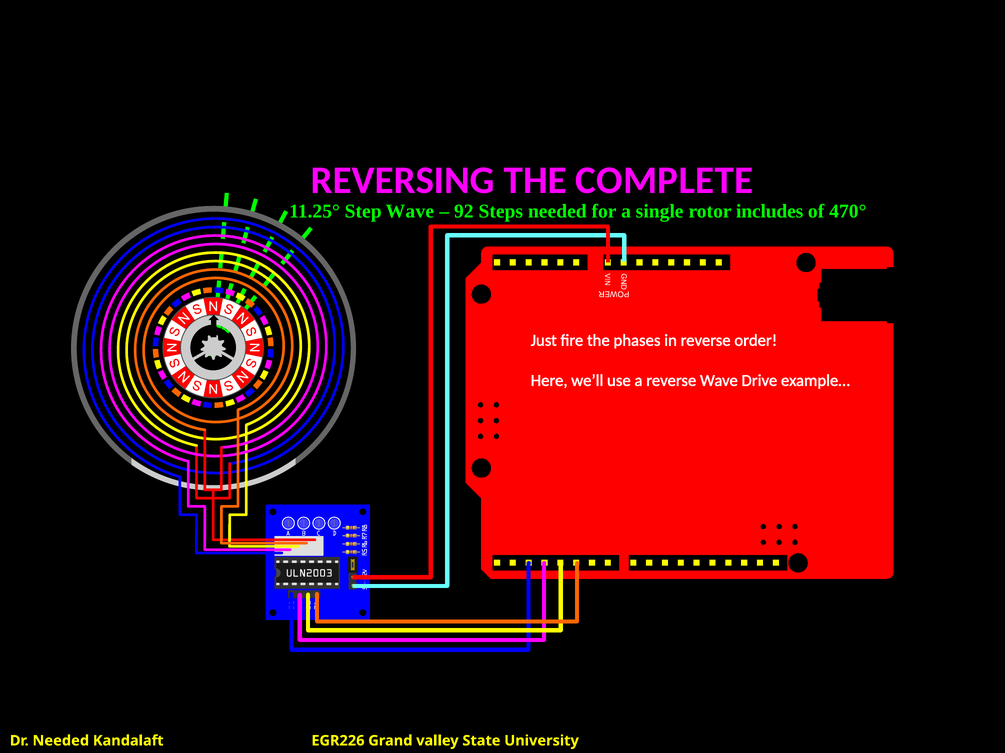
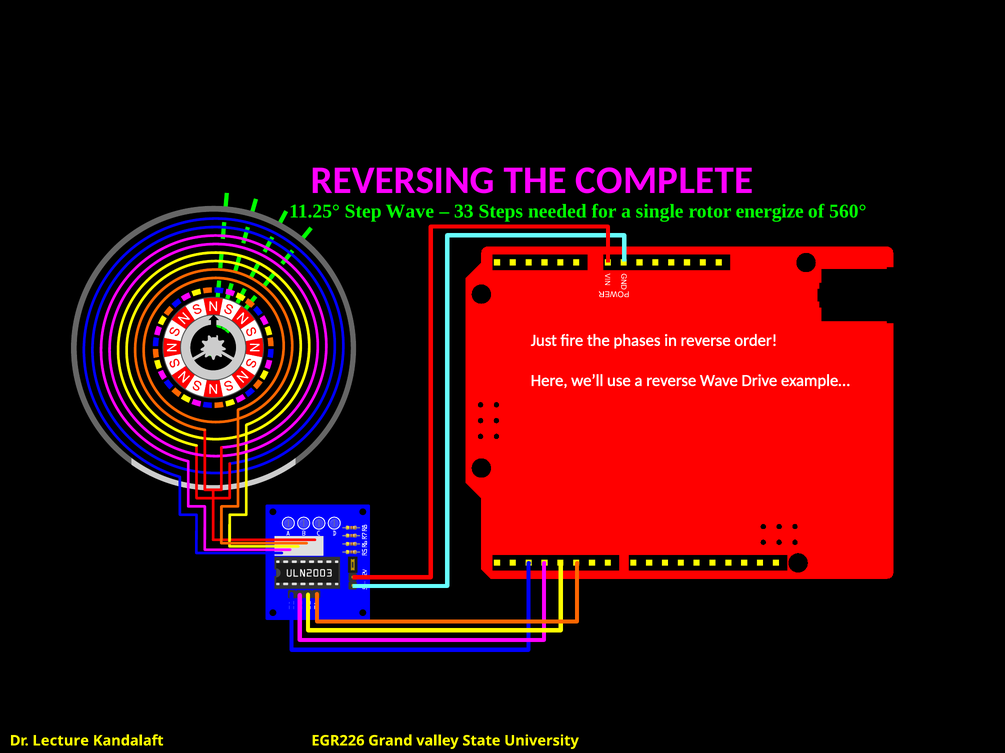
92: 92 -> 33
includes: includes -> energize
470°: 470° -> 560°
Dr Needed: Needed -> Lecture
